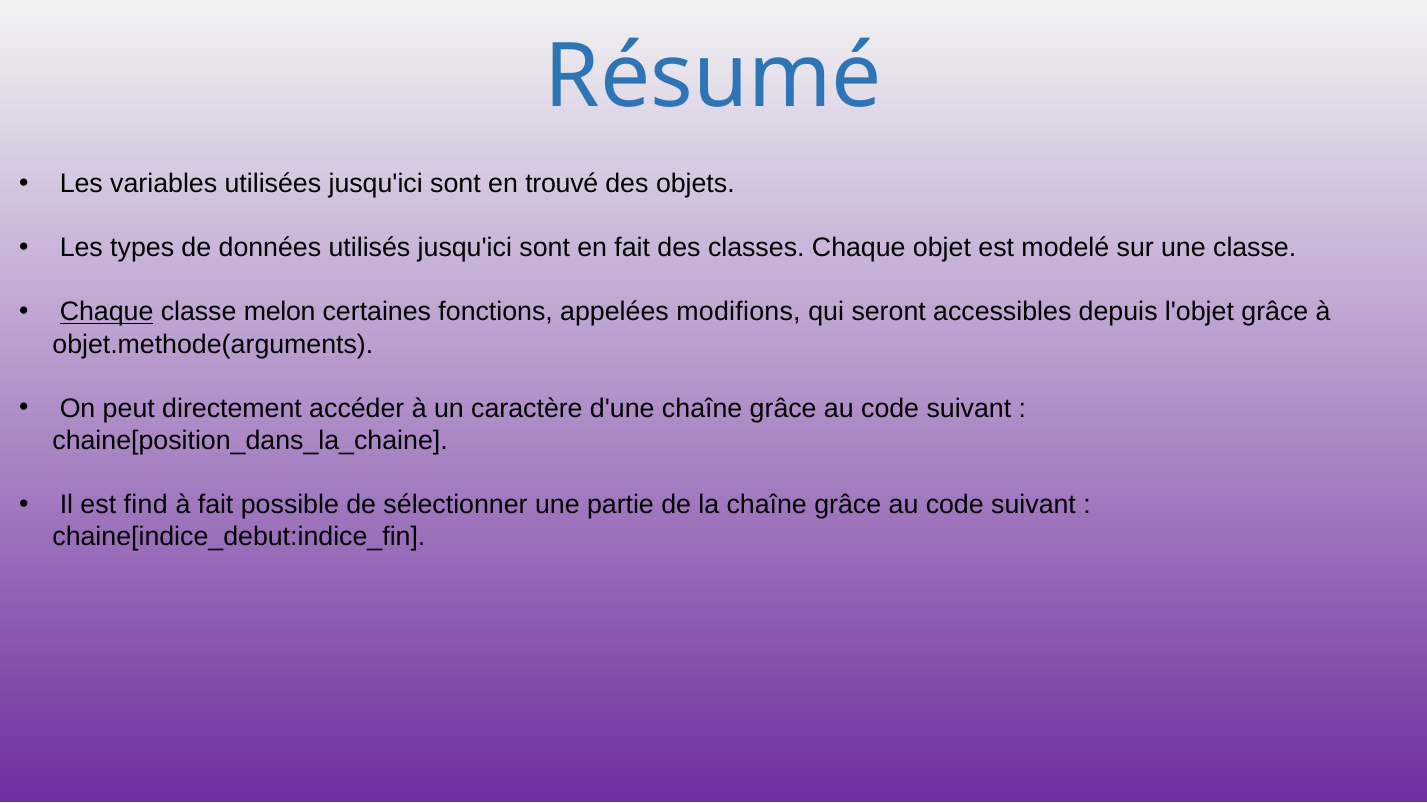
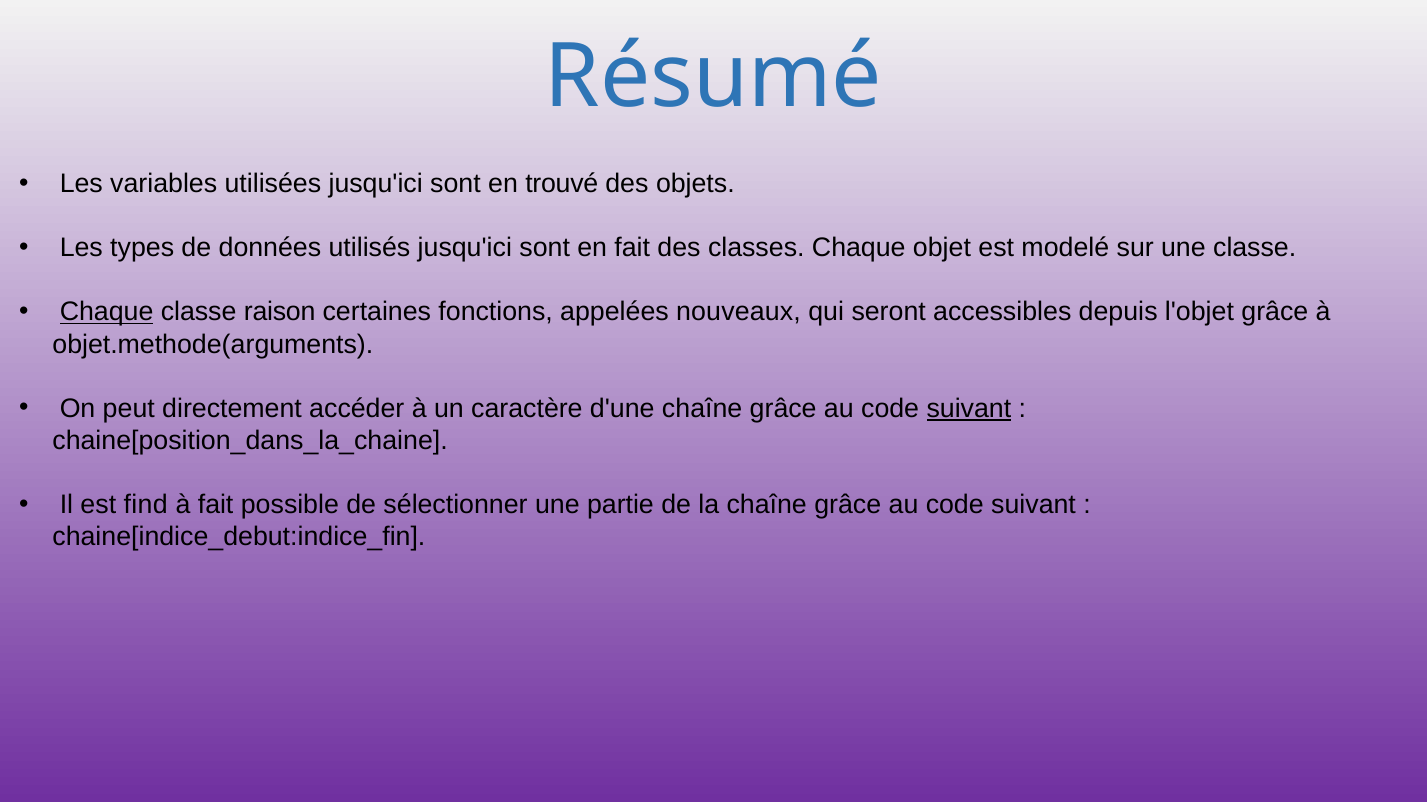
melon: melon -> raison
modifions: modifions -> nouveaux
suivant at (969, 408) underline: none -> present
